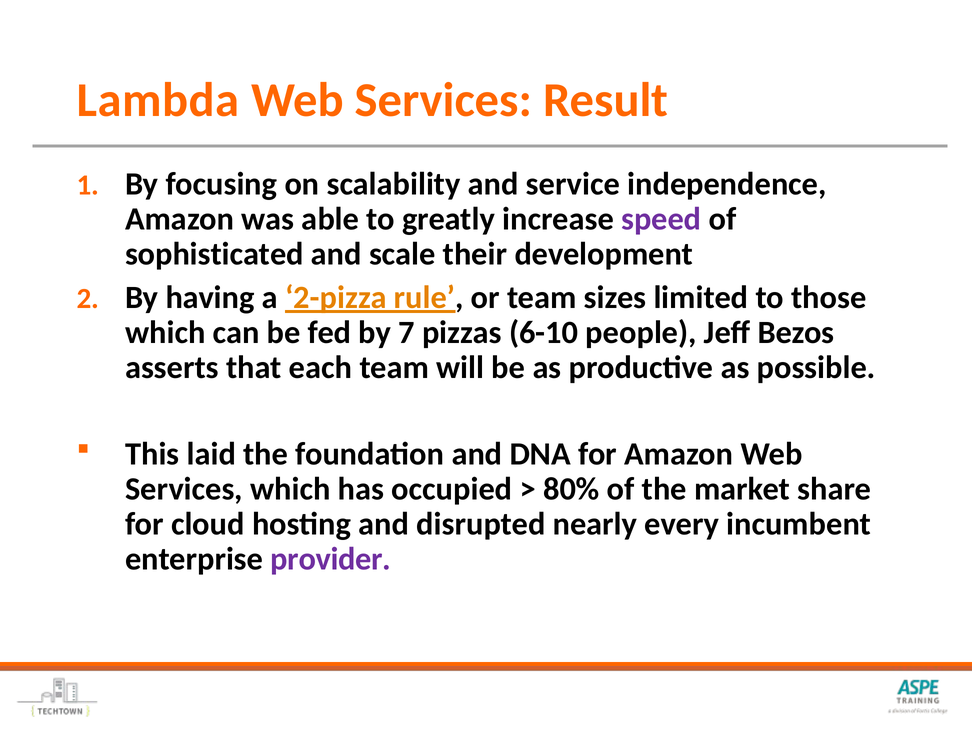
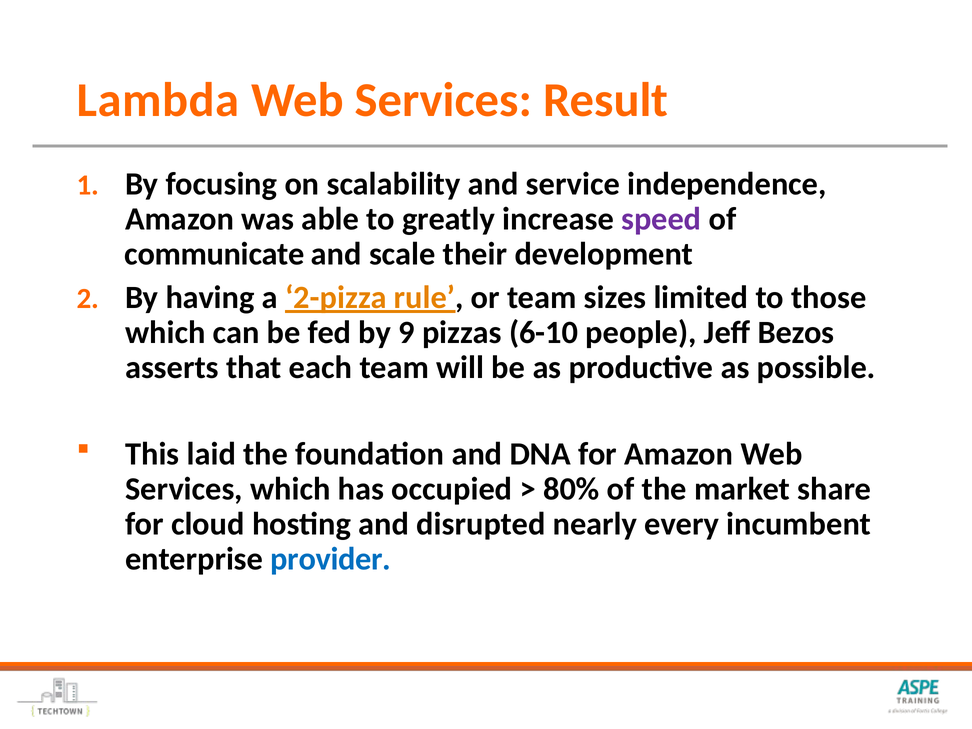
sophisticated: sophisticated -> communicate
7: 7 -> 9
provider colour: purple -> blue
